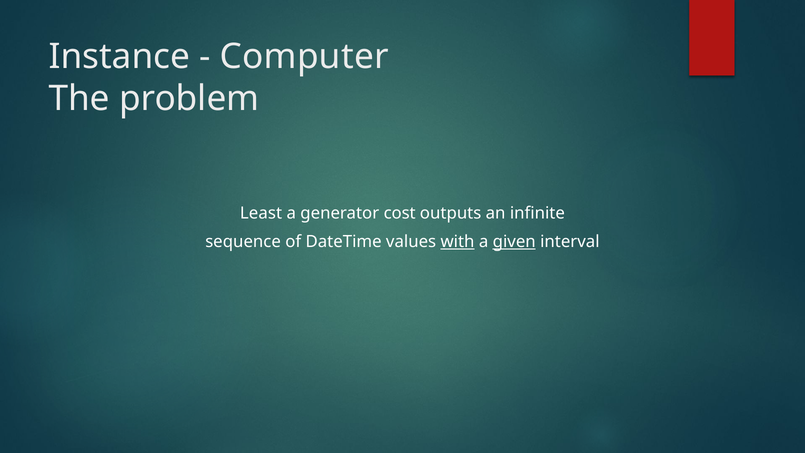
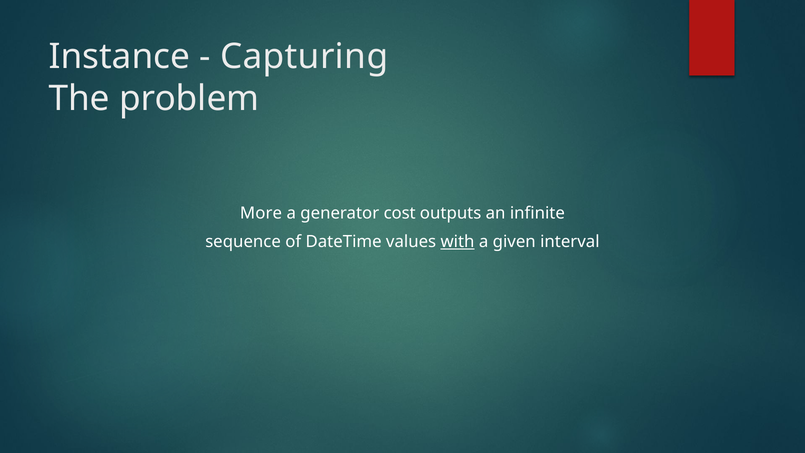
Computer: Computer -> Capturing
Least: Least -> More
given underline: present -> none
